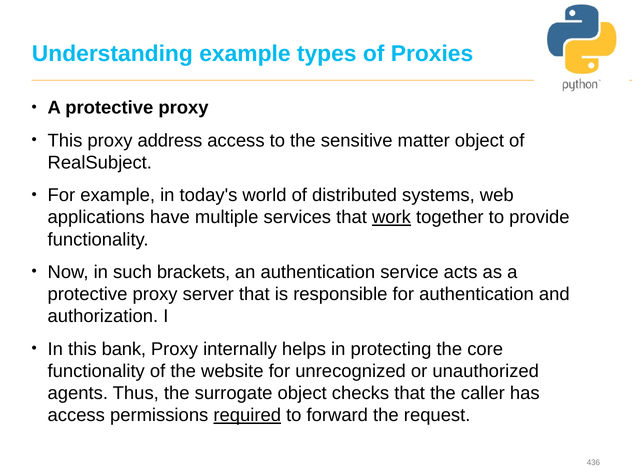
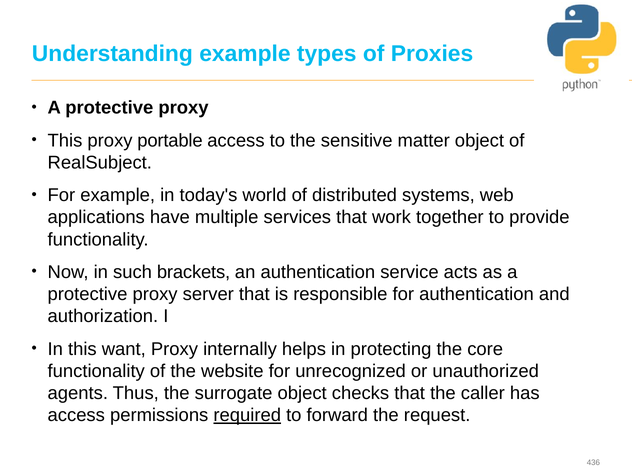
address: address -> portable
work underline: present -> none
bank: bank -> want
